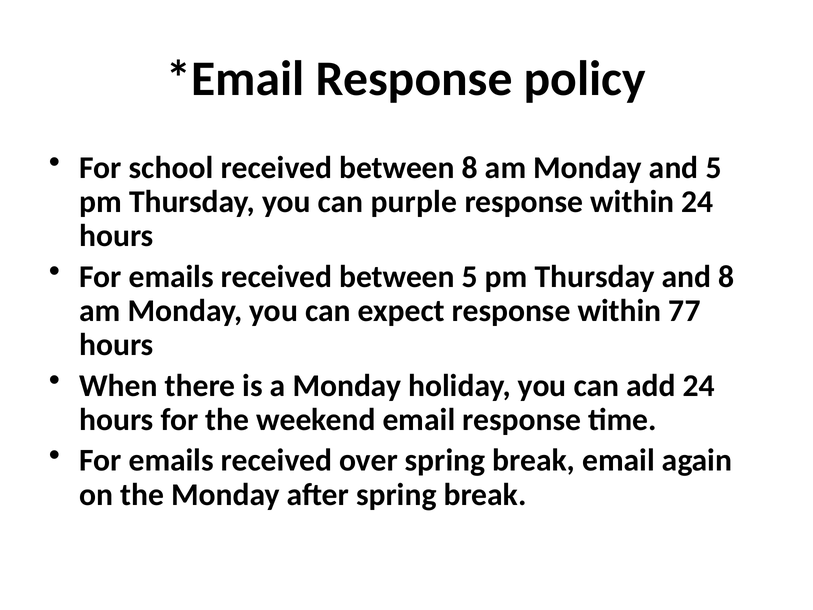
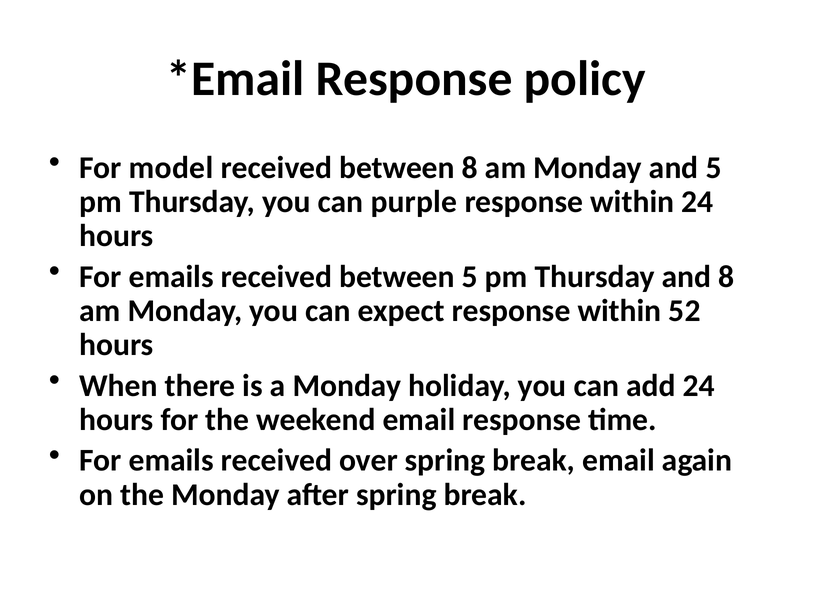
school: school -> model
77: 77 -> 52
